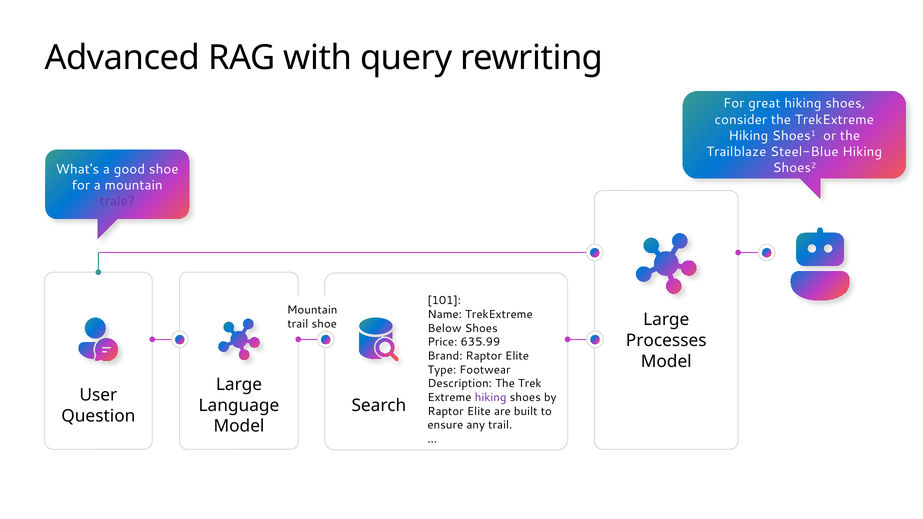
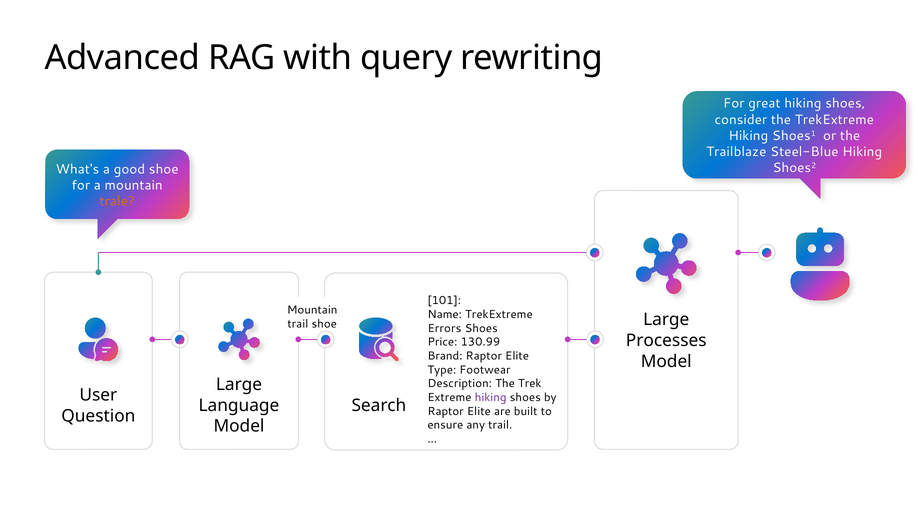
trale colour: purple -> orange
Below: Below -> Errors
635.99: 635.99 -> 130.99
